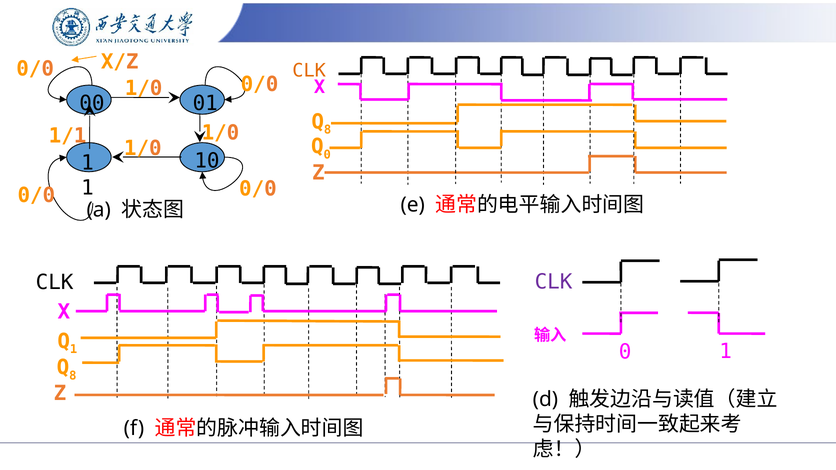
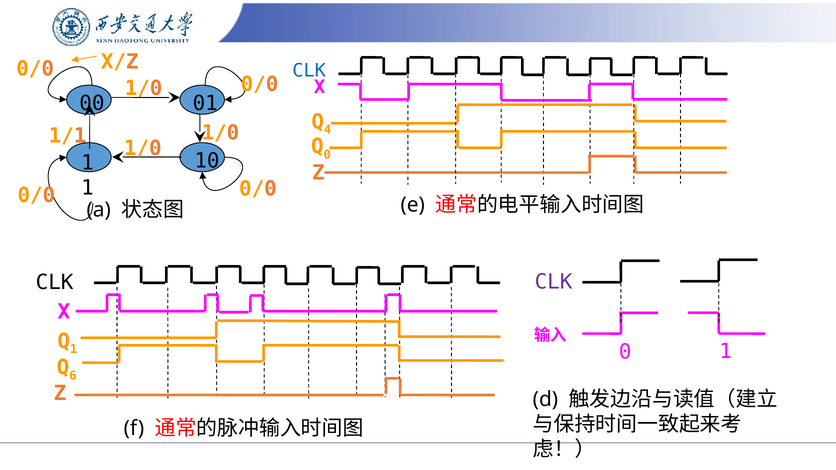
CLK at (309, 71) colour: orange -> blue
8 at (328, 130): 8 -> 4
8 at (73, 376): 8 -> 6
